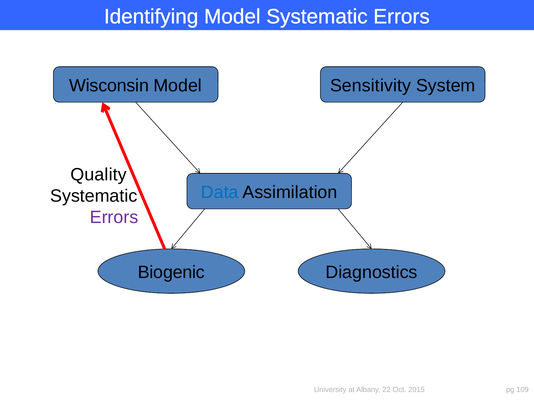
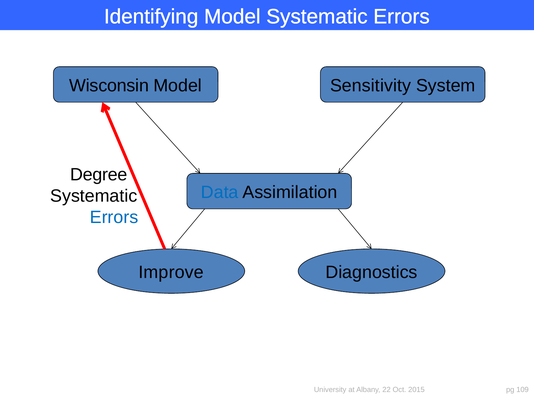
Quality: Quality -> Degree
Errors at (114, 217) colour: purple -> blue
Biogenic: Biogenic -> Improve
